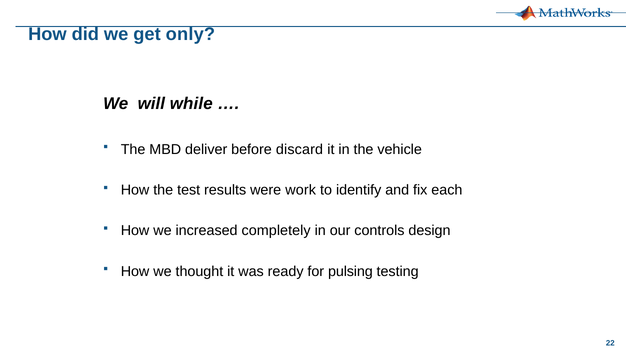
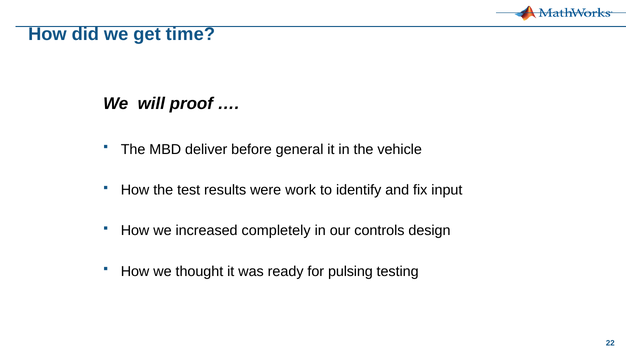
only: only -> time
while: while -> proof
discard: discard -> general
each: each -> input
